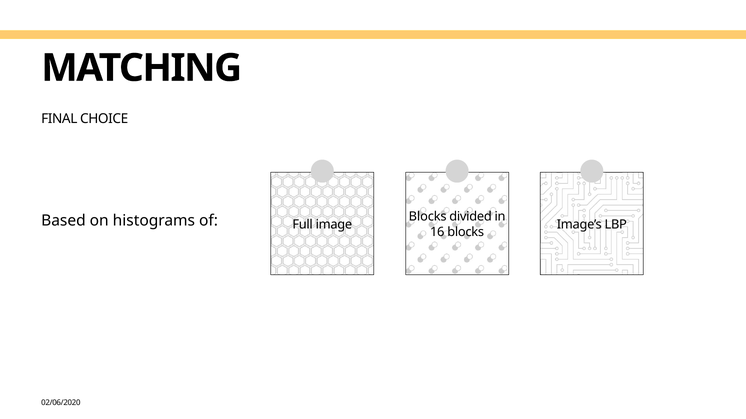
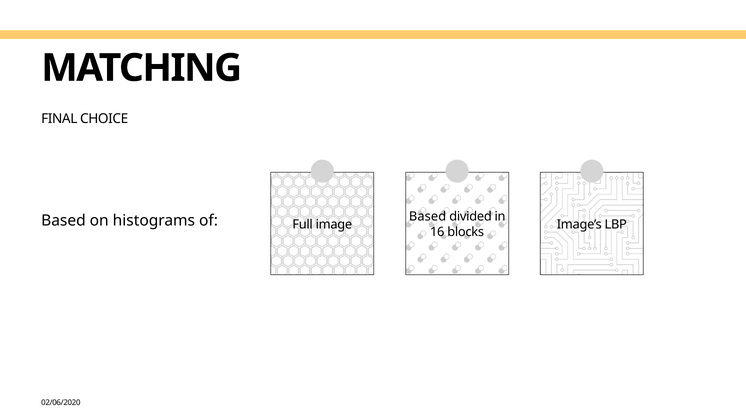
Blocks at (428, 217): Blocks -> Based
